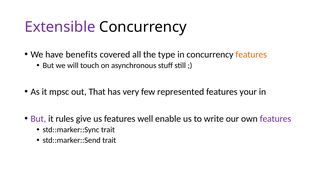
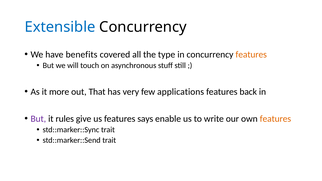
Extensible colour: purple -> blue
mpsc: mpsc -> more
represented: represented -> applications
your: your -> back
well: well -> says
features at (275, 119) colour: purple -> orange
